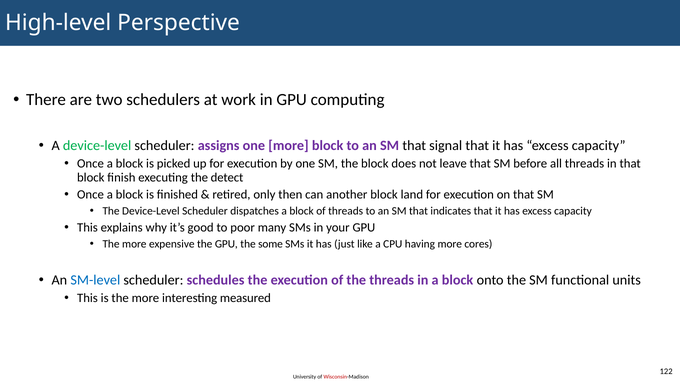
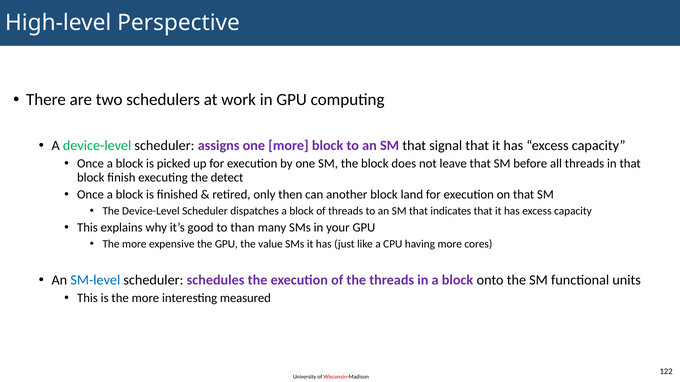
poor: poor -> than
some: some -> value
